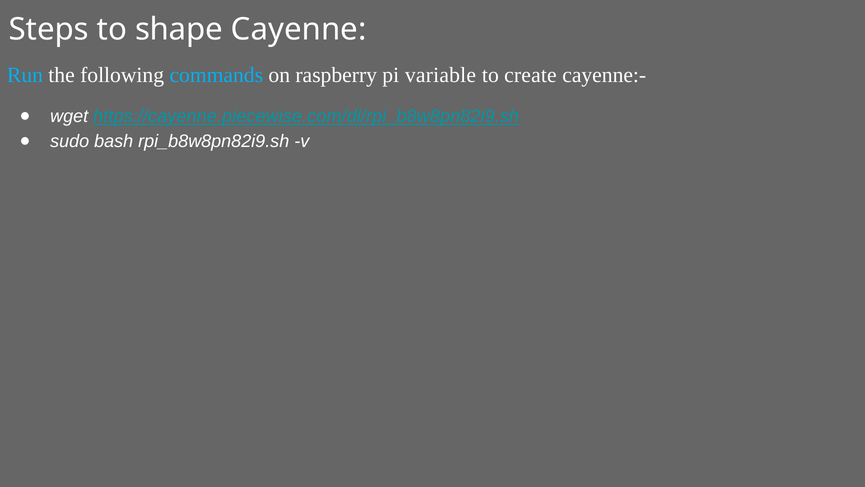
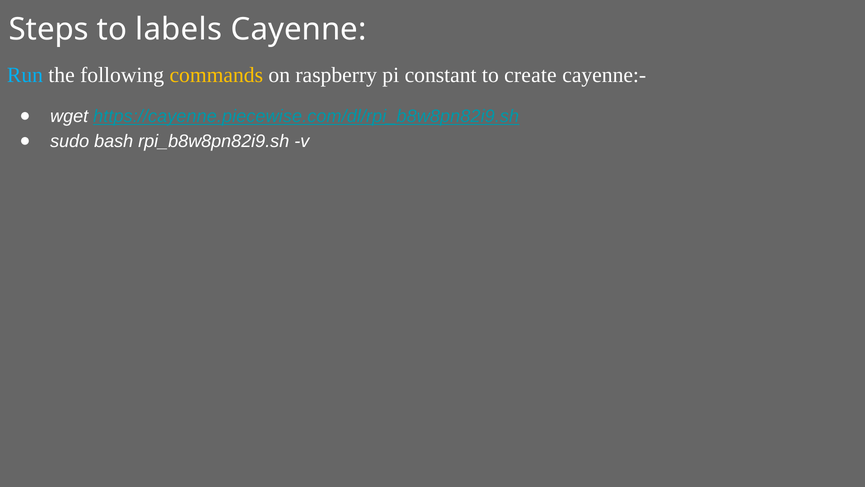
shape: shape -> labels
commands colour: light blue -> yellow
variable: variable -> constant
